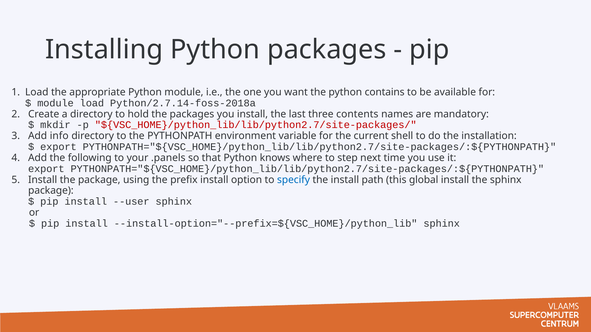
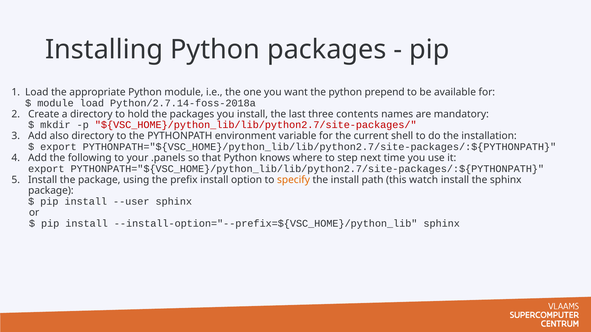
contains: contains -> prepend
info: info -> also
specify colour: blue -> orange
global: global -> watch
